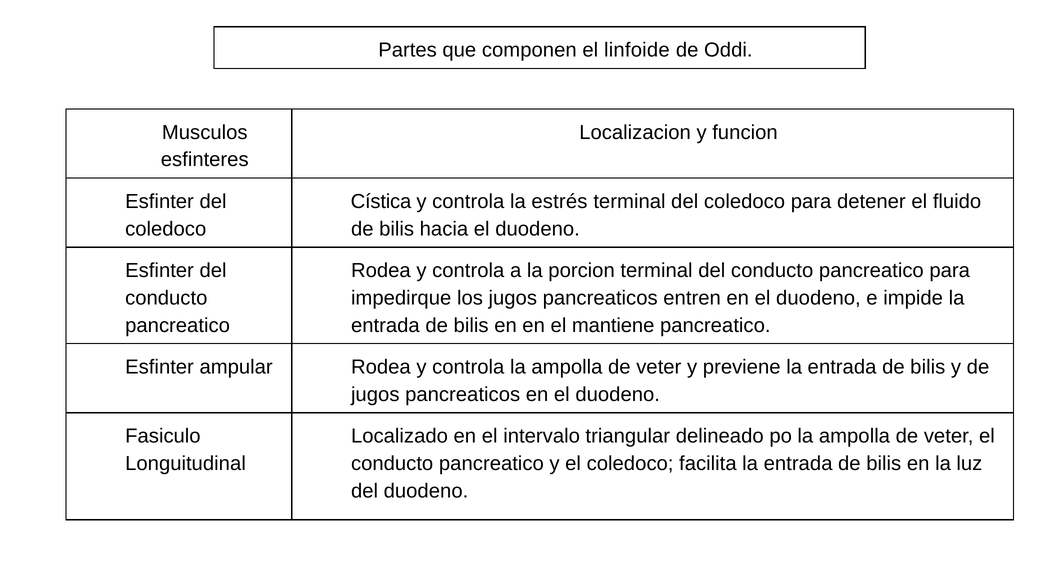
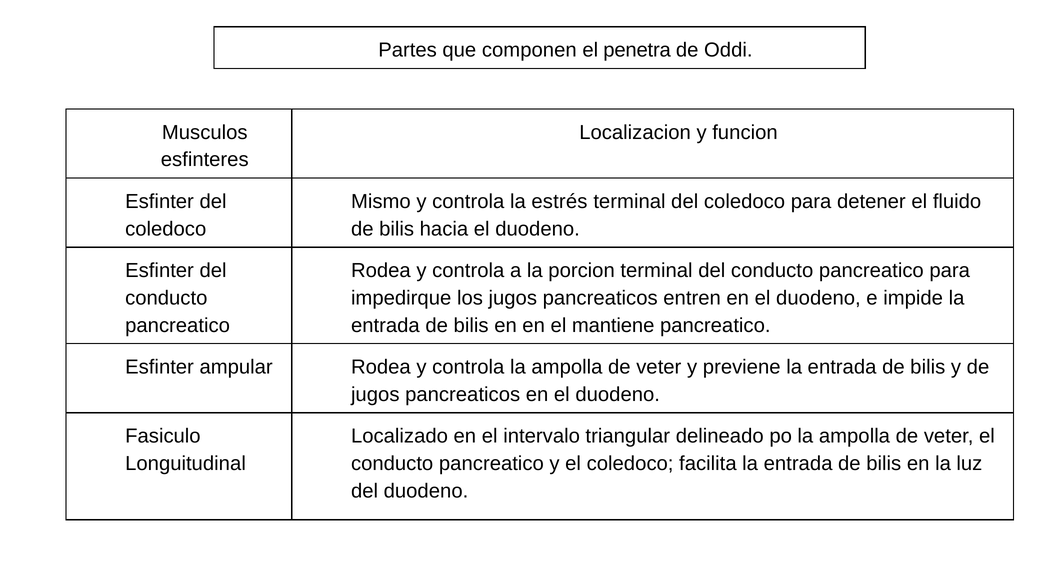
linfoide: linfoide -> penetra
Cística: Cística -> Mismo
